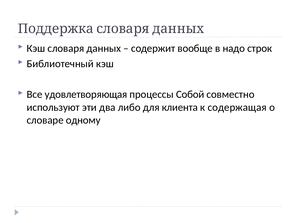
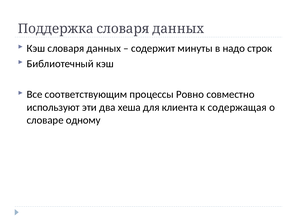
вообще: вообще -> минуты
удовлетворяющая: удовлетворяющая -> соответствующим
Собой: Собой -> Ровно
либо: либо -> хеша
